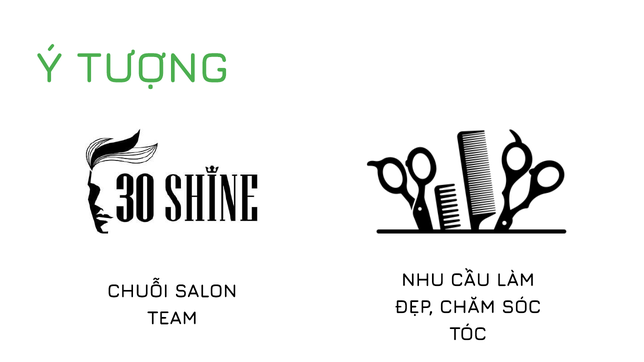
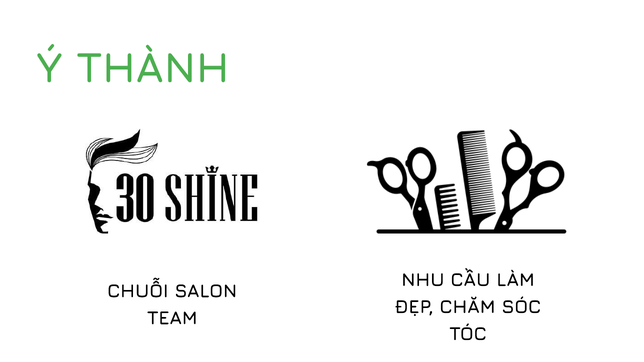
TƯỢNG: TƯỢNG -> THÀNH
